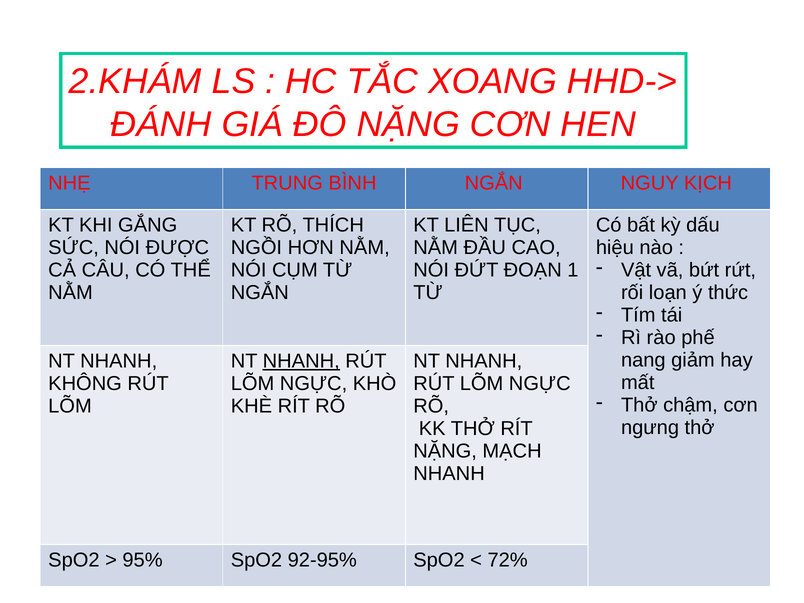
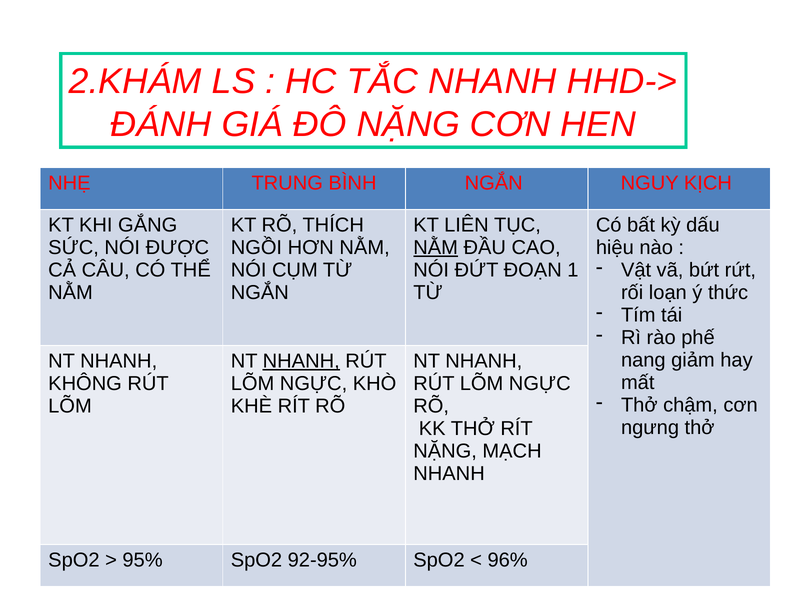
TẮC XOANG: XOANG -> NHANH
NẰM at (436, 248) underline: none -> present
72%: 72% -> 96%
